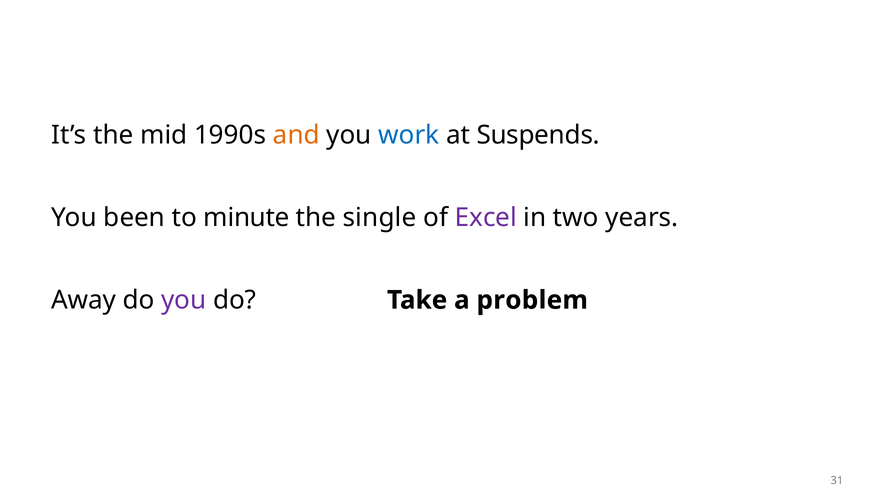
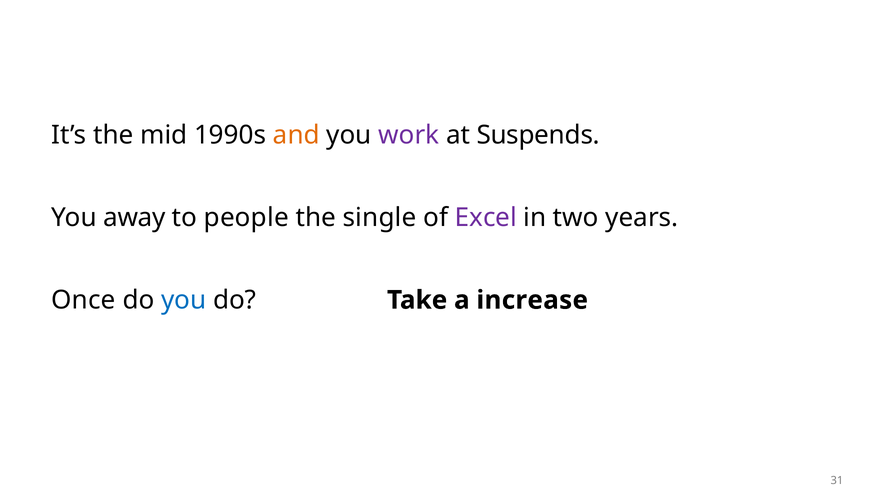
work colour: blue -> purple
been: been -> away
minute: minute -> people
Away: Away -> Once
you at (184, 300) colour: purple -> blue
problem: problem -> increase
